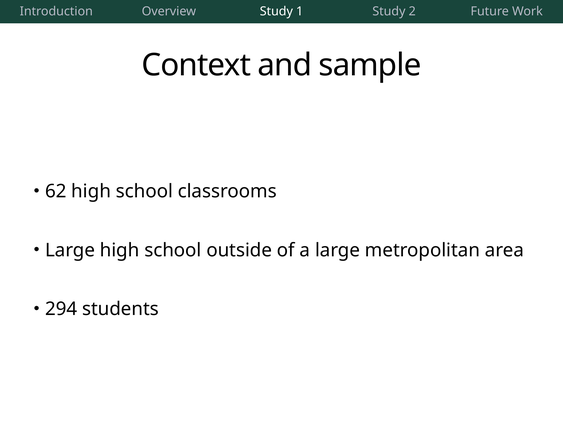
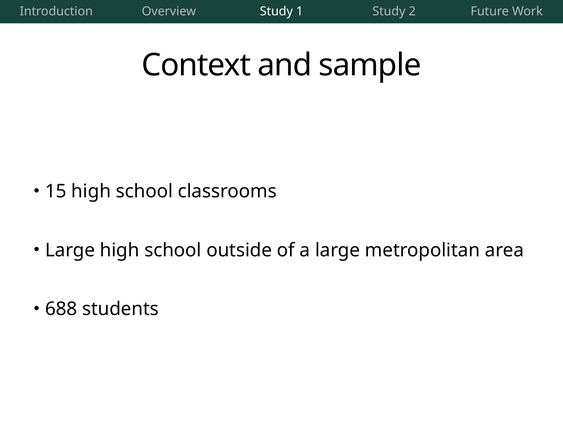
62: 62 -> 15
294: 294 -> 688
